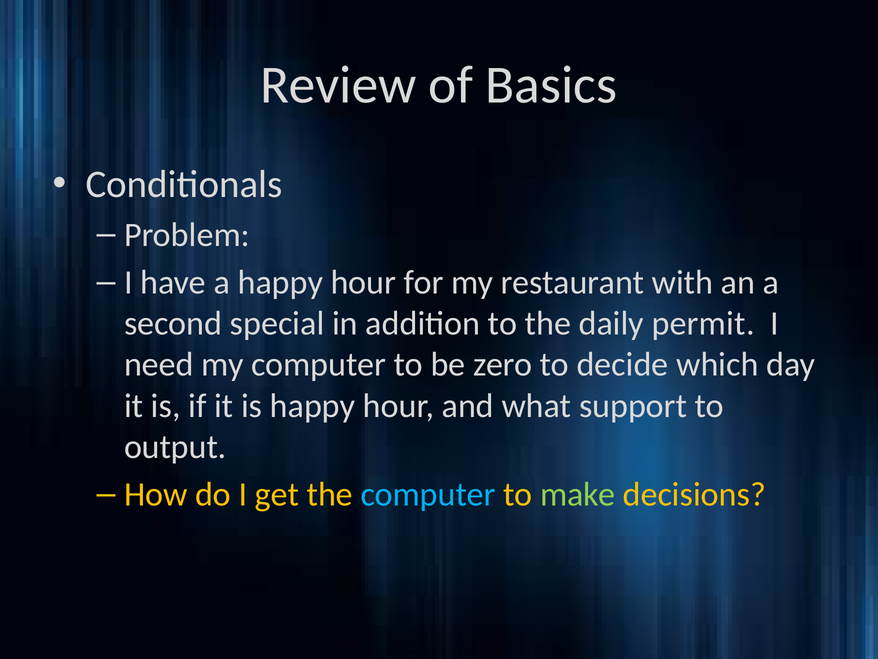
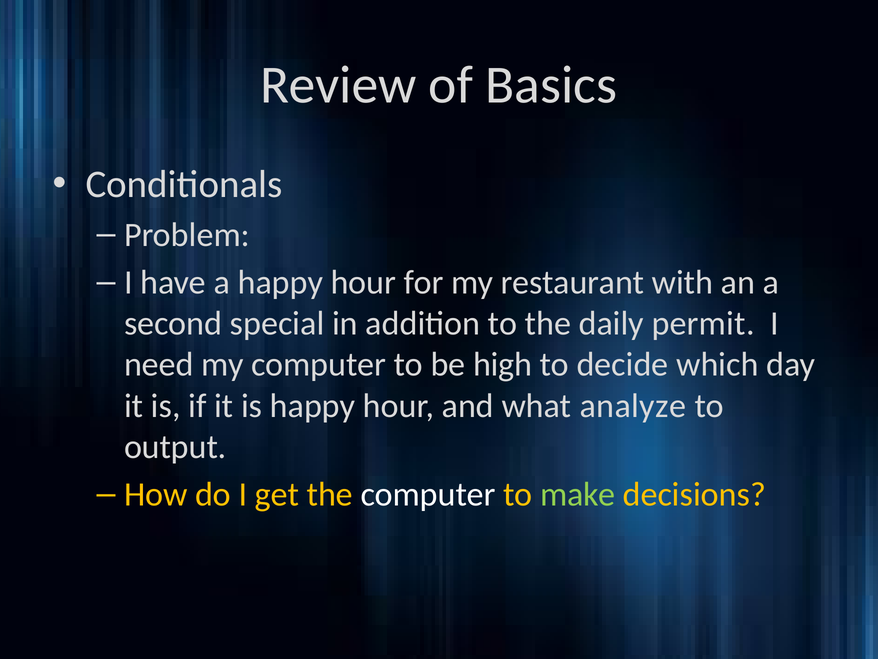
zero: zero -> high
support: support -> analyze
computer at (428, 494) colour: light blue -> white
